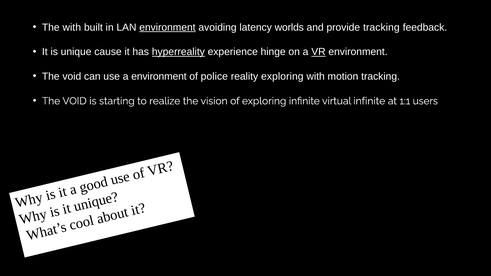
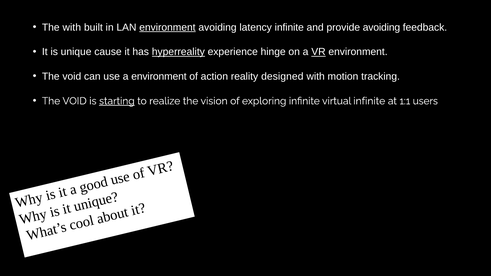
latency worlds: worlds -> infinite
provide tracking: tracking -> avoiding
police: police -> action
reality exploring: exploring -> designed
starting underline: none -> present
